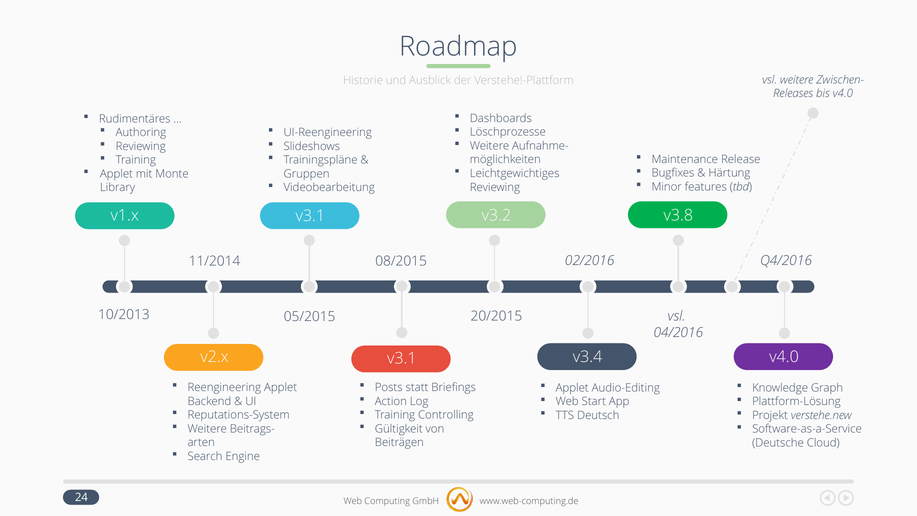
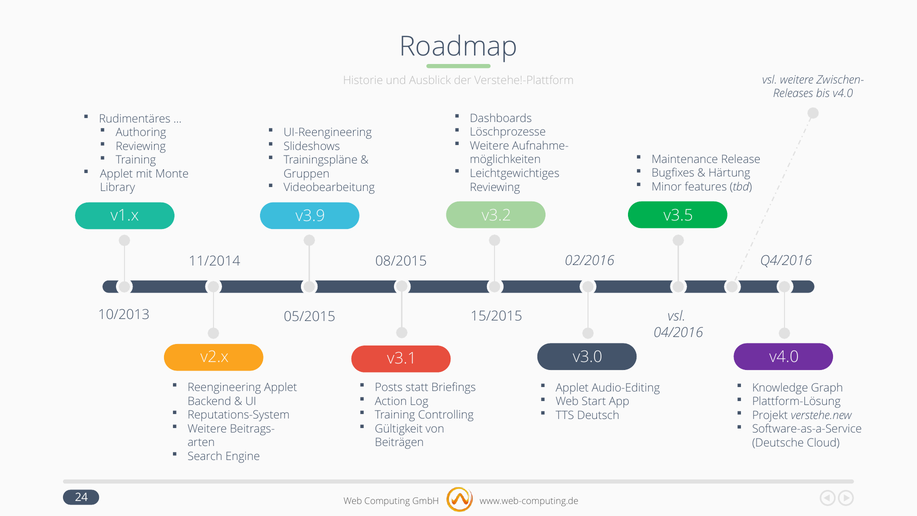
v3.8: v3.8 -> v3.5
v3.1 at (310, 216): v3.1 -> v3.9
20/2015: 20/2015 -> 15/2015
v3.4: v3.4 -> v3.0
